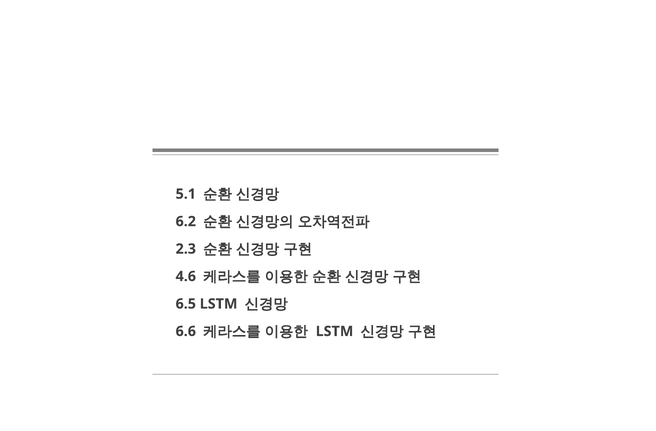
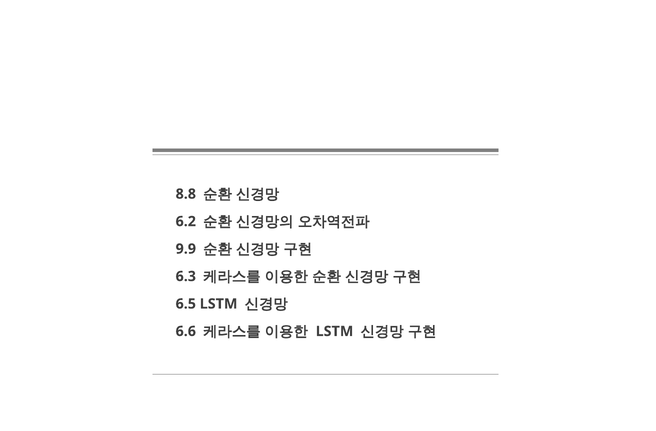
5.1: 5.1 -> 8.8
2.3: 2.3 -> 9.9
4.6: 4.6 -> 6.3
